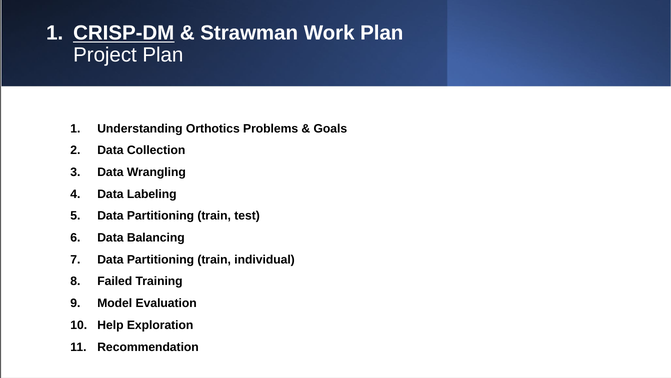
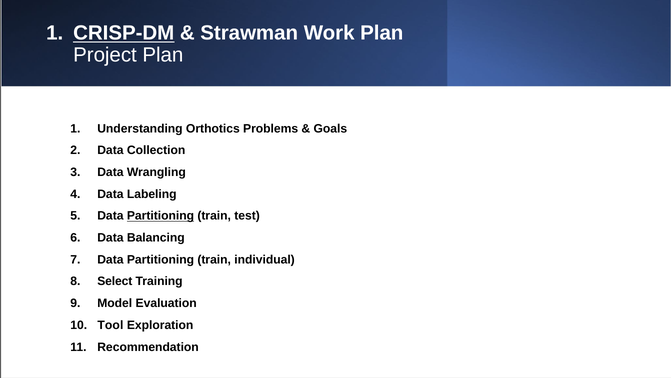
Partitioning at (160, 216) underline: none -> present
Failed: Failed -> Select
Help: Help -> Tool
